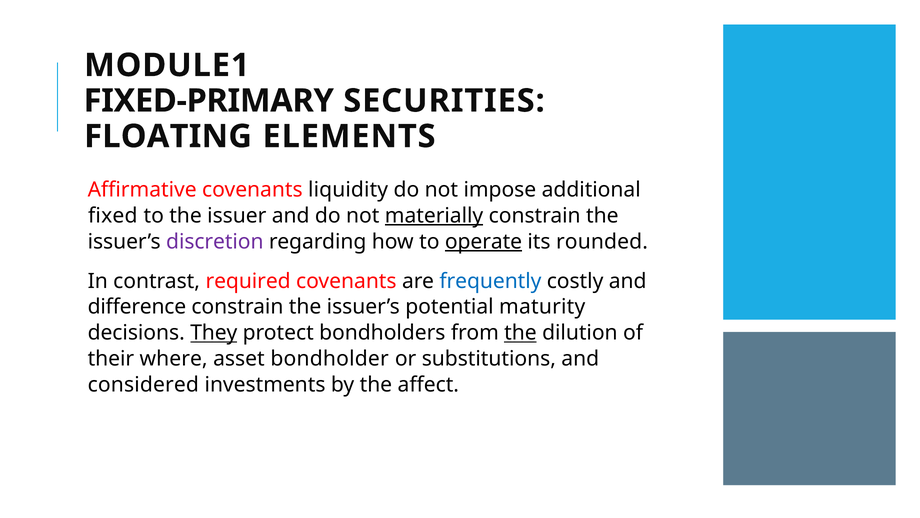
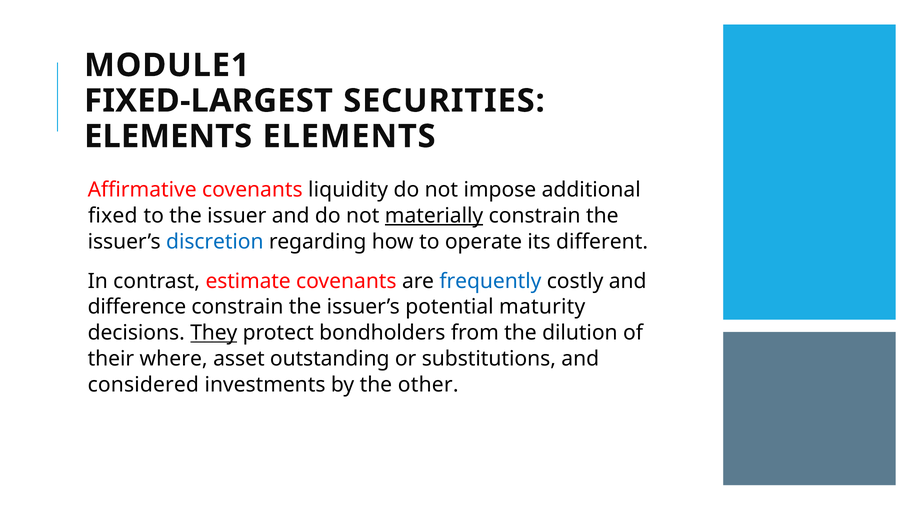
FIXED-PRIMARY: FIXED-PRIMARY -> FIXED-LARGEST
FLOATING at (168, 136): FLOATING -> ELEMENTS
discretion colour: purple -> blue
operate underline: present -> none
rounded: rounded -> different
required: required -> estimate
the at (520, 333) underline: present -> none
bondholder: bondholder -> outstanding
affect: affect -> other
